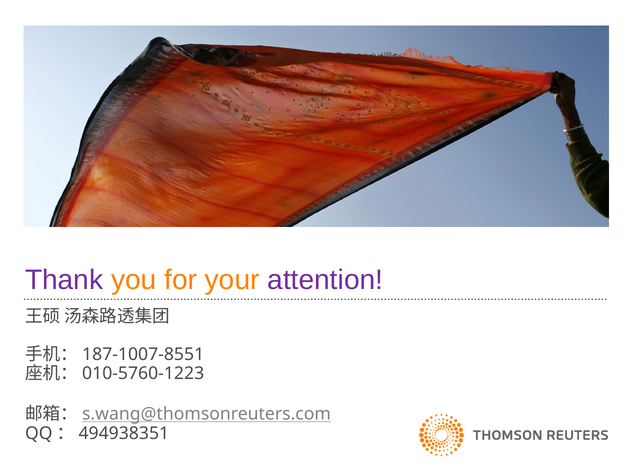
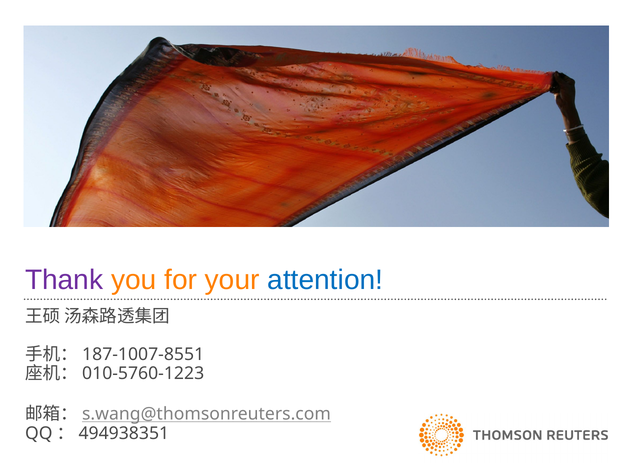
attention colour: purple -> blue
